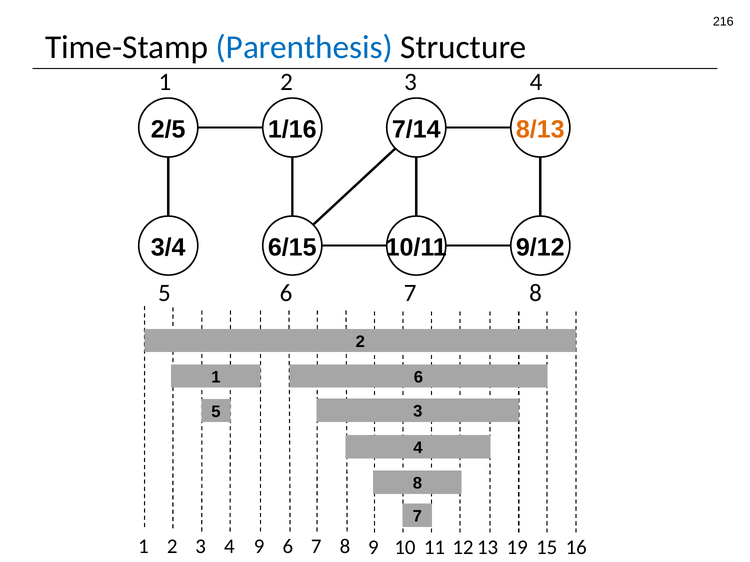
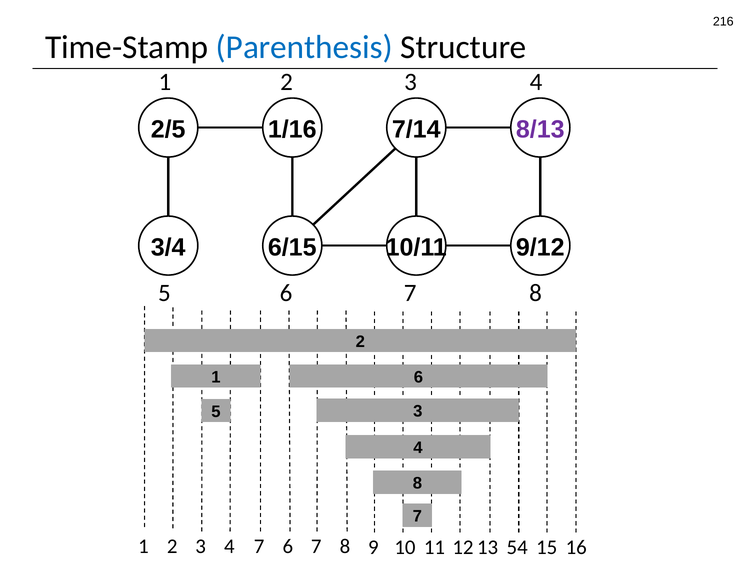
8/13 colour: orange -> purple
4 9: 9 -> 7
19: 19 -> 54
